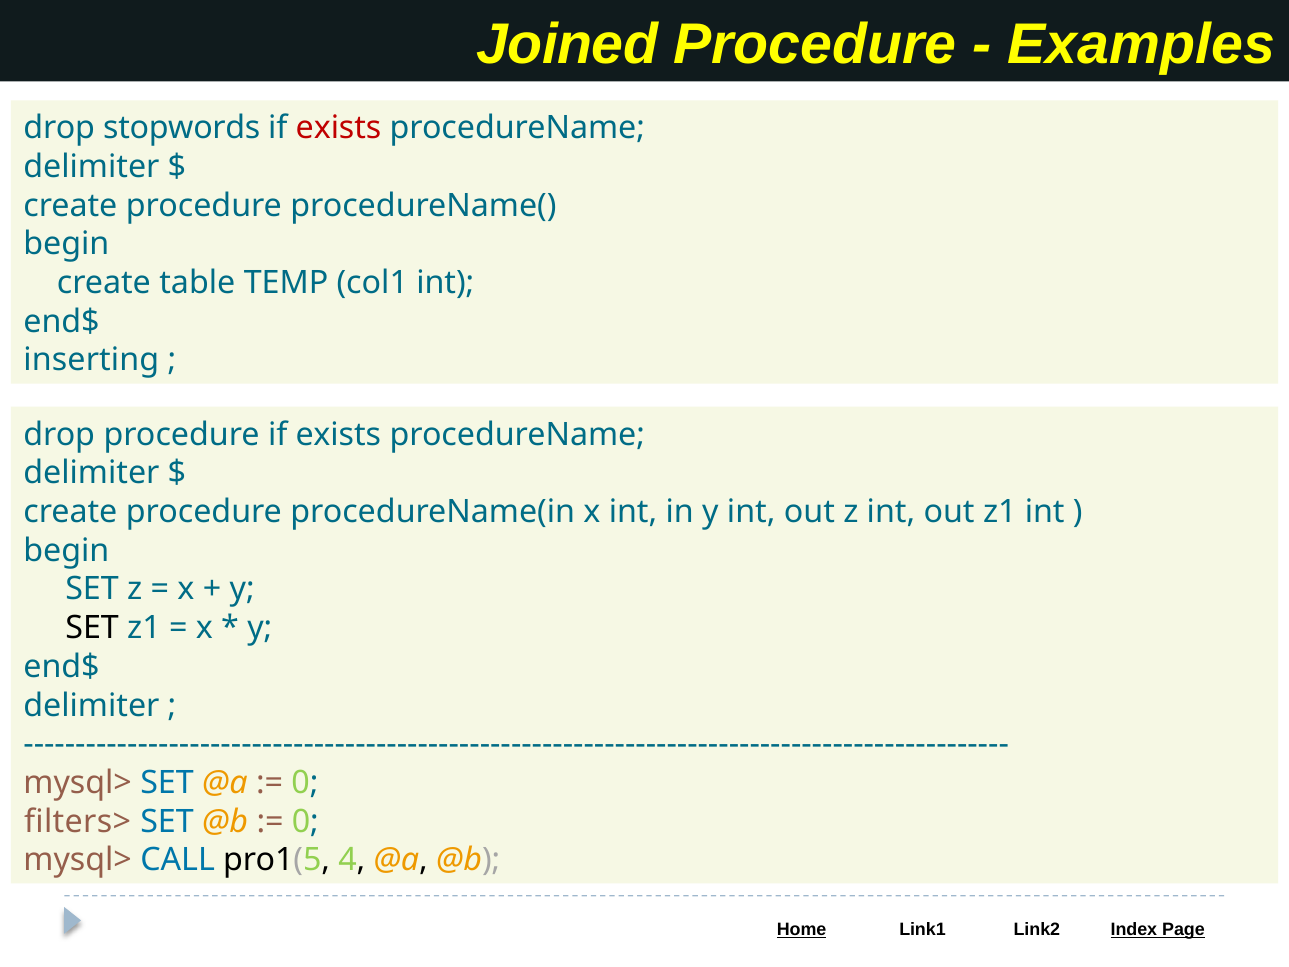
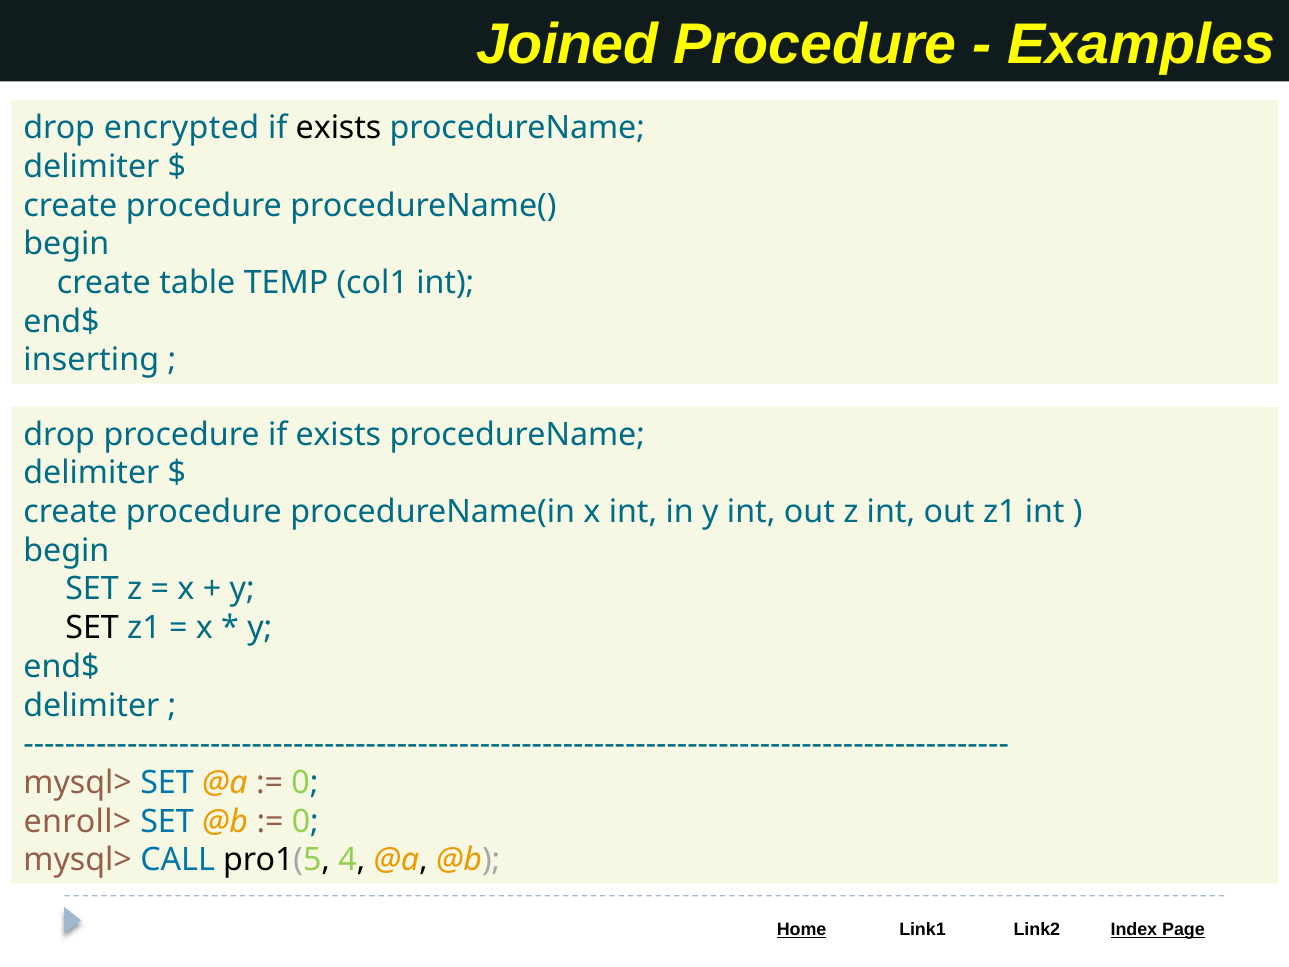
stopwords: stopwords -> encrypted
exists at (339, 128) colour: red -> black
filters>: filters> -> enroll>
